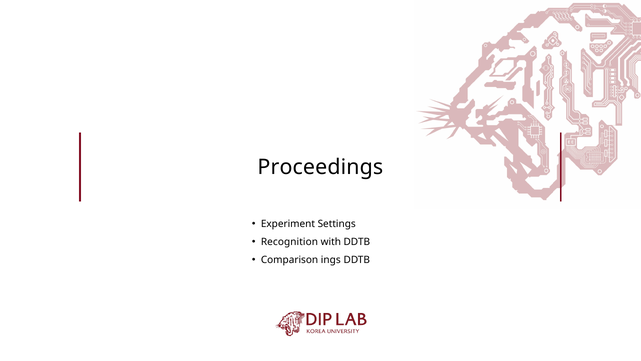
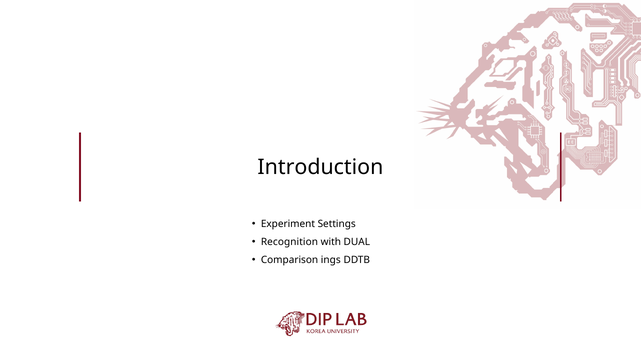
Proceedings: Proceedings -> Introduction
with DDTB: DDTB -> DUAL
